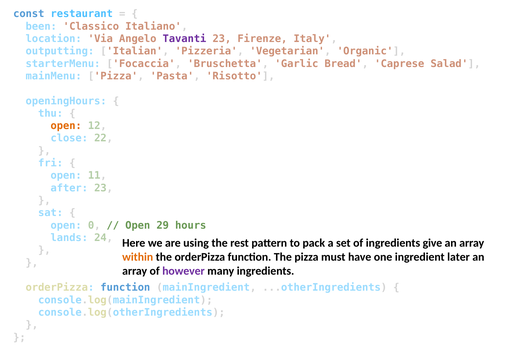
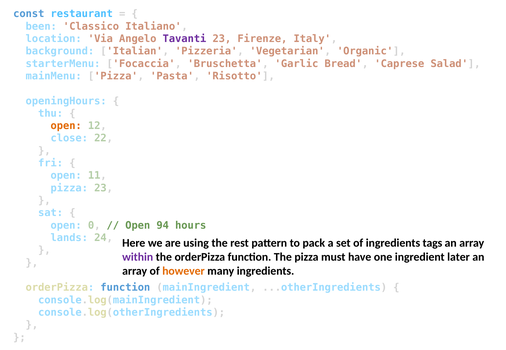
outputting: outputting -> background
after at (69, 188): after -> pizza
29: 29 -> 94
give: give -> tags
within colour: orange -> purple
however colour: purple -> orange
